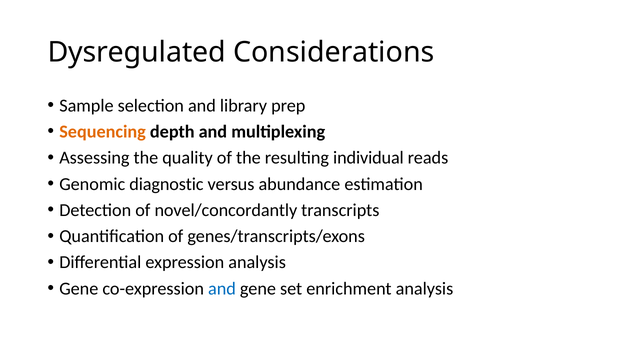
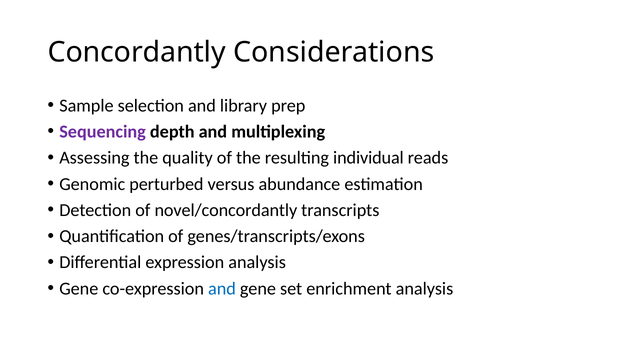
Dysregulated: Dysregulated -> Concordantly
Sequencing colour: orange -> purple
diagnostic: diagnostic -> perturbed
